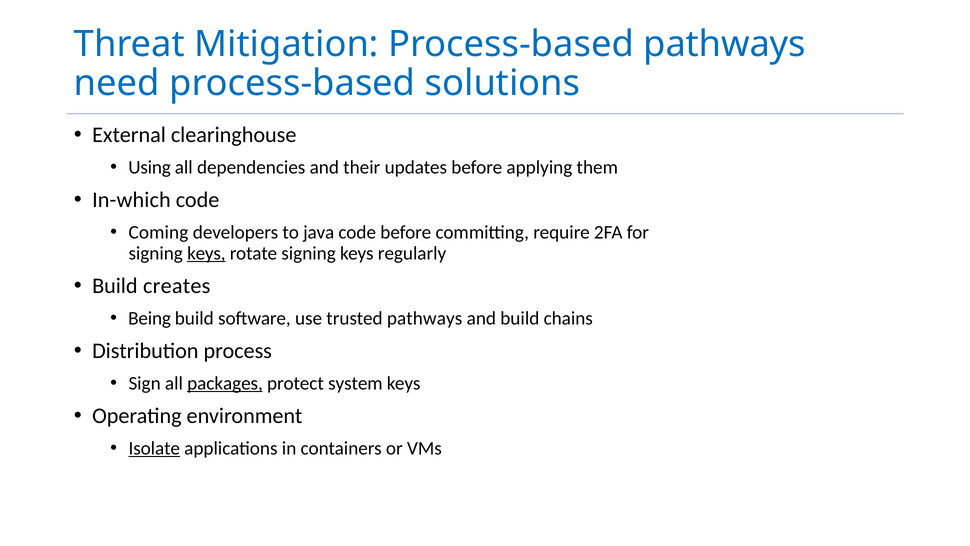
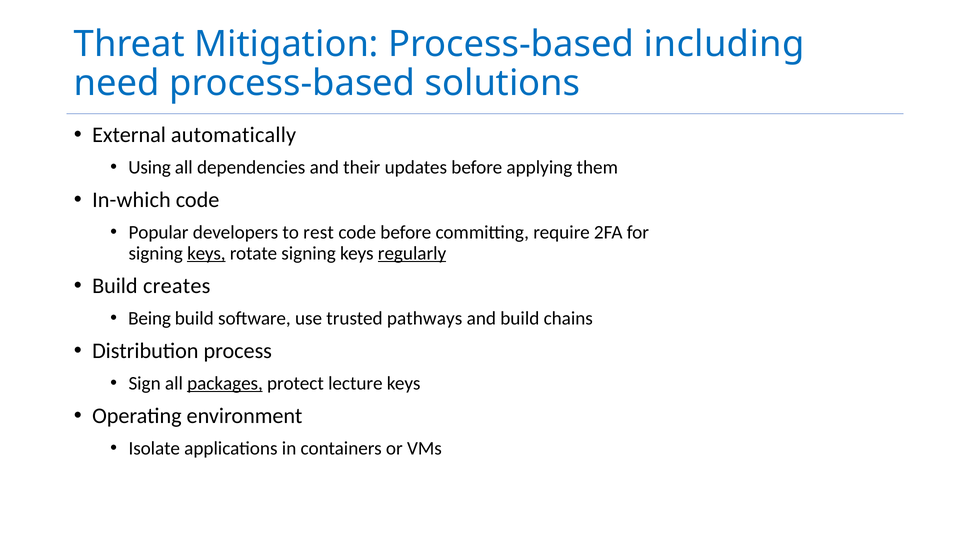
Process-based pathways: pathways -> including
clearinghouse: clearinghouse -> automatically
Coming: Coming -> Popular
java: java -> rest
regularly underline: none -> present
system: system -> lecture
Isolate underline: present -> none
